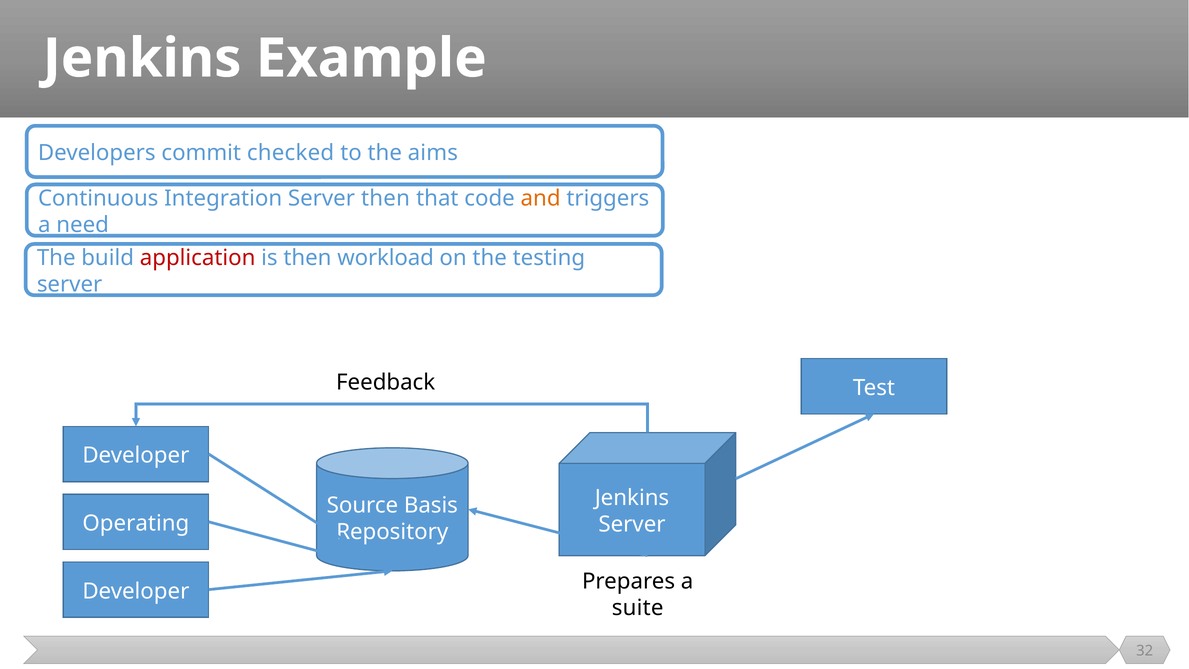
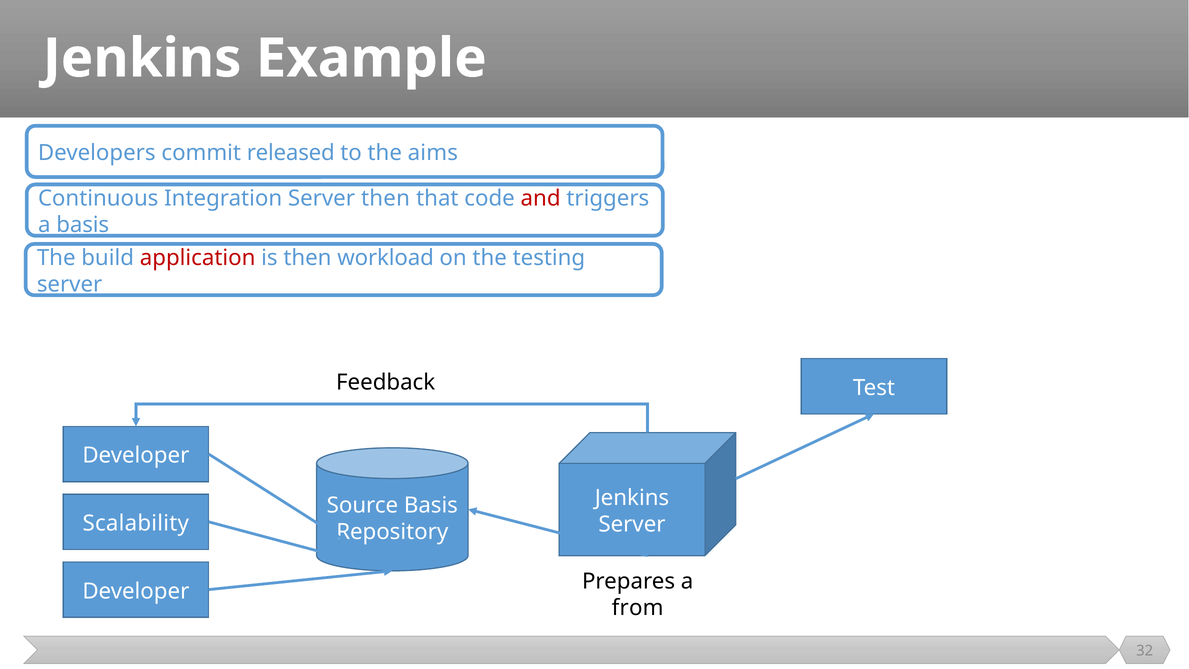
checked: checked -> released
and colour: orange -> red
a need: need -> basis
Operating: Operating -> Scalability
suite: suite -> from
